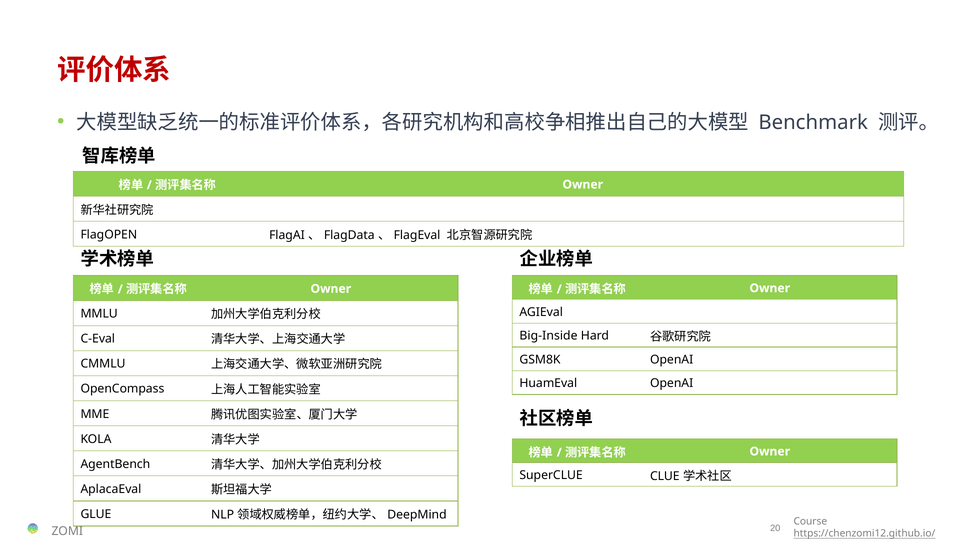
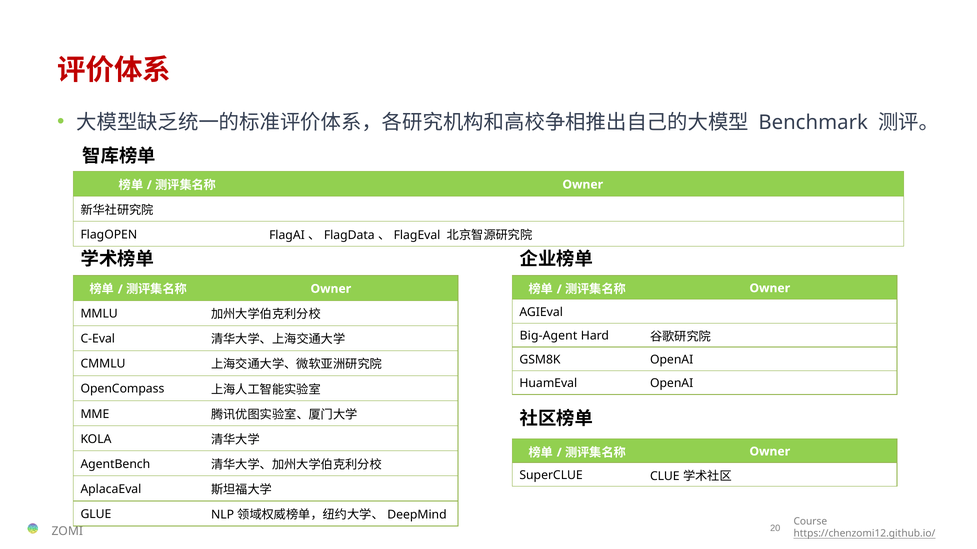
Big-Inside: Big-Inside -> Big-Agent
